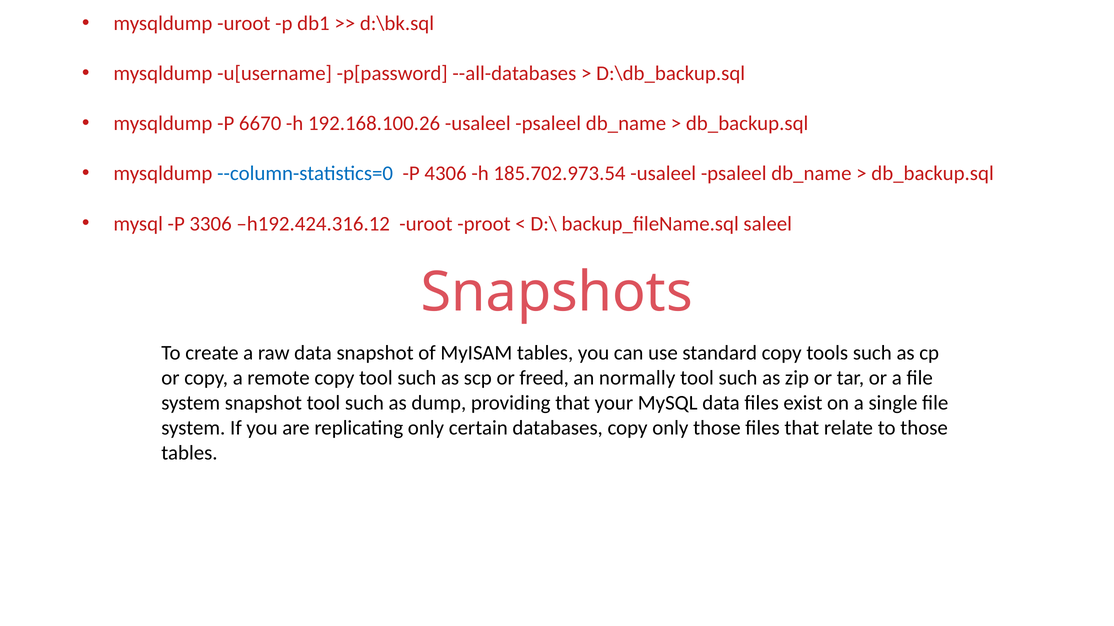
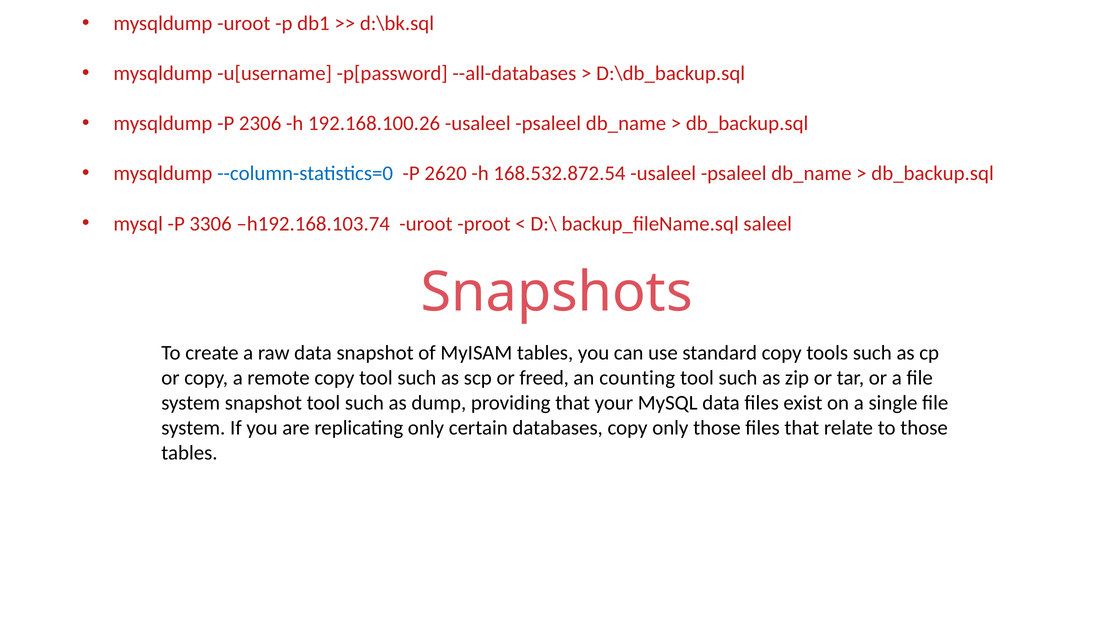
6670: 6670 -> 2306
4306: 4306 -> 2620
185.702.973.54: 185.702.973.54 -> 168.532.872.54
h192.424.316.12: h192.424.316.12 -> h192.168.103.74
normally: normally -> counting
